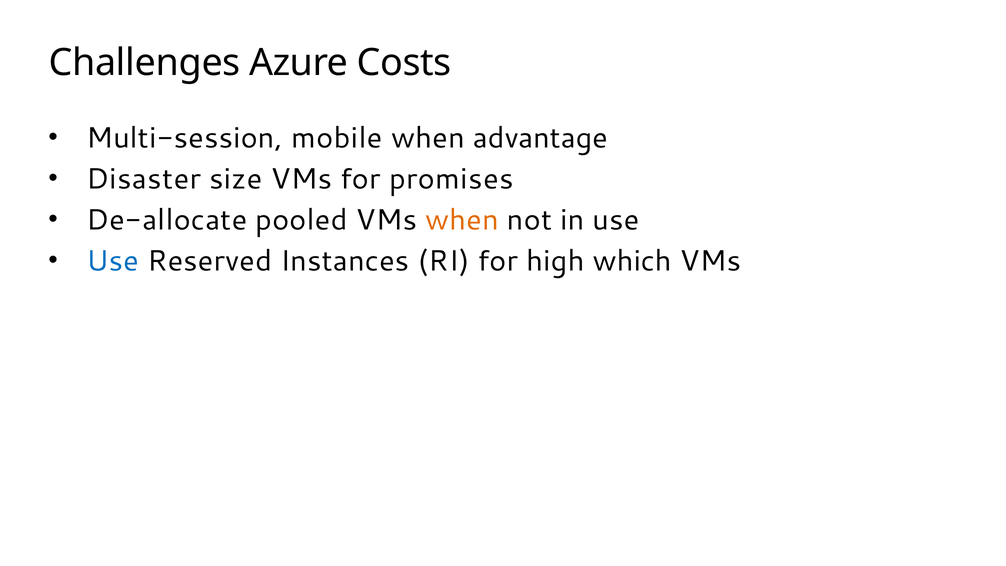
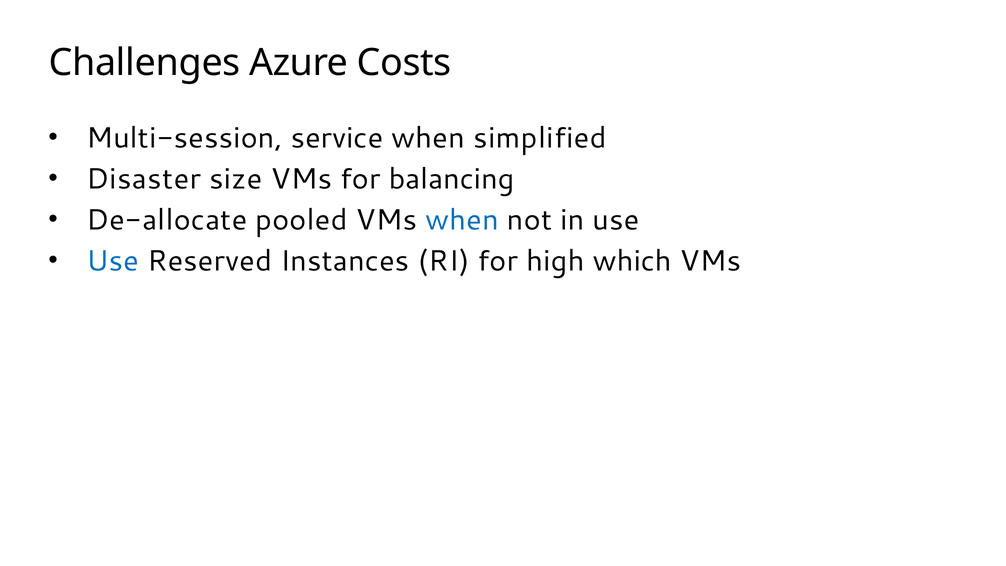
mobile: mobile -> service
advantage: advantage -> simplified
promises: promises -> balancing
when at (462, 220) colour: orange -> blue
